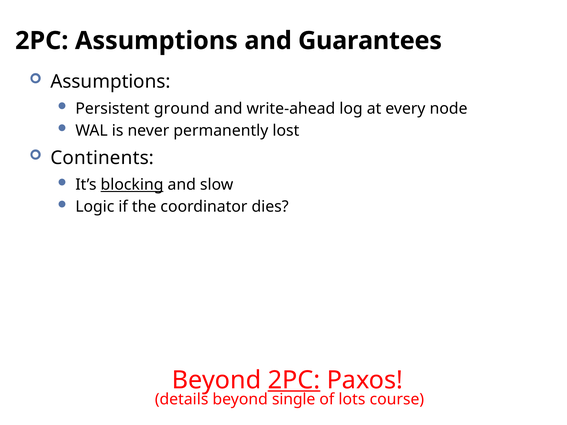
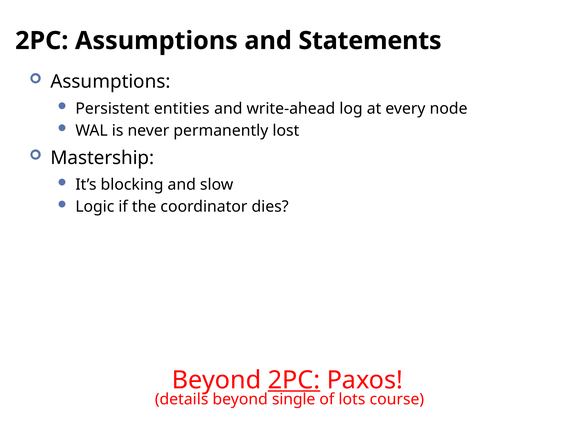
Guarantees: Guarantees -> Statements
ground: ground -> entities
Continents: Continents -> Mastership
blocking underline: present -> none
